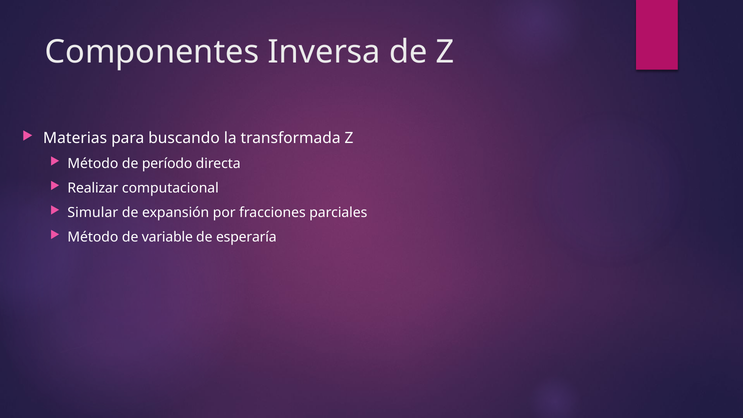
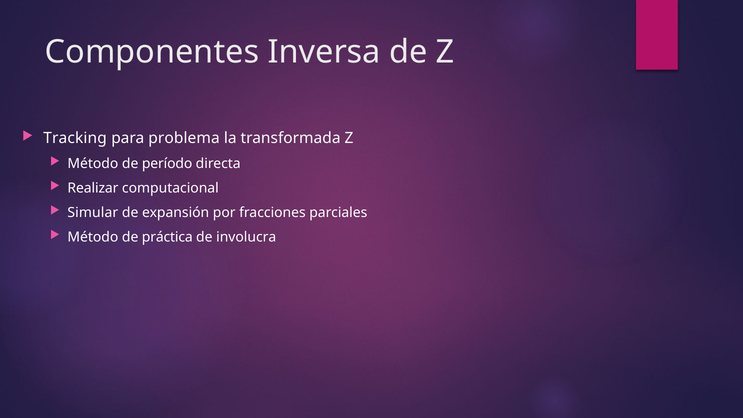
Materias: Materias -> Tracking
buscando: buscando -> problema
variable: variable -> práctica
esperaría: esperaría -> involucra
